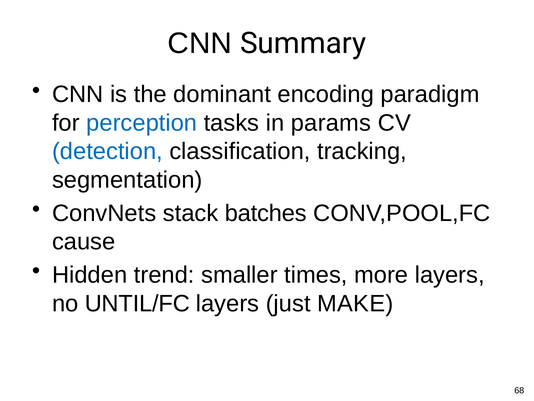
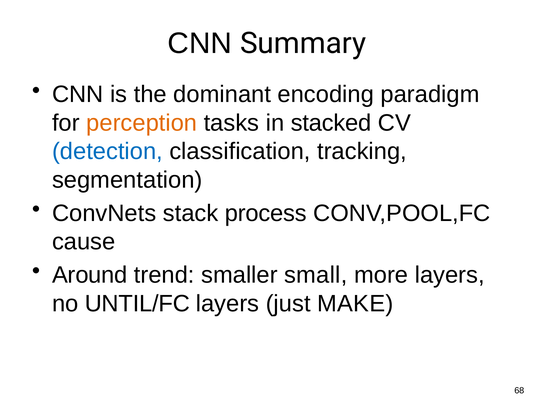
perception colour: blue -> orange
params: params -> stacked
batches: batches -> process
Hidden: Hidden -> Around
times: times -> small
